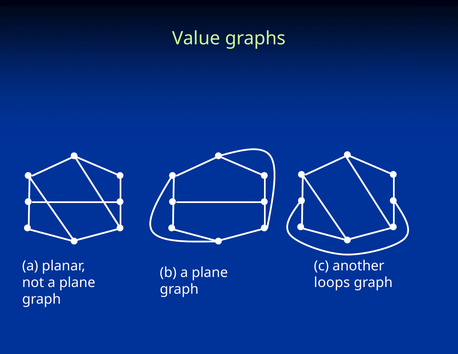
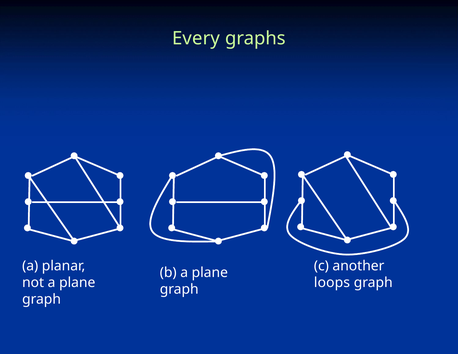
Value: Value -> Every
